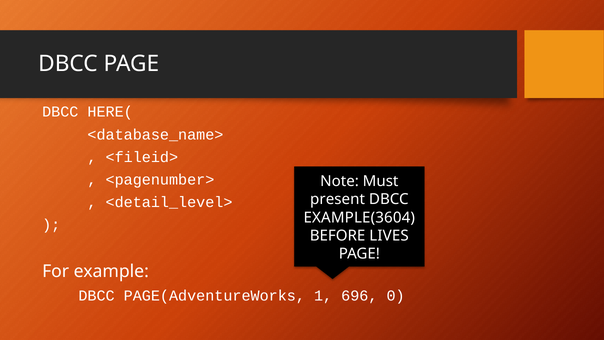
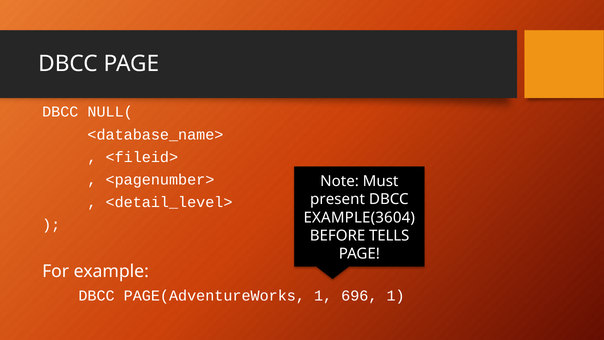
HERE(: HERE( -> NULL(
LIVES: LIVES -> TELLS
696 0: 0 -> 1
